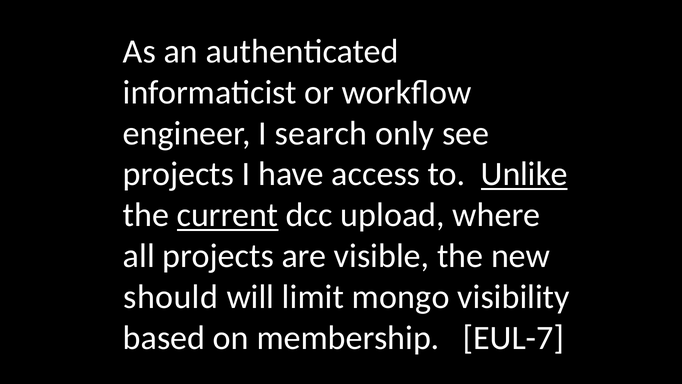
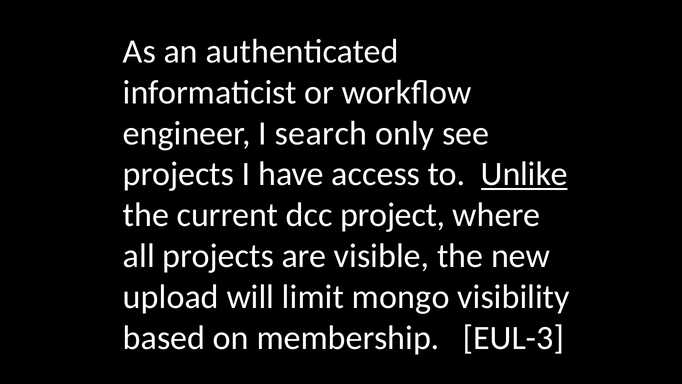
current underline: present -> none
upload: upload -> project
should: should -> upload
EUL-7: EUL-7 -> EUL-3
